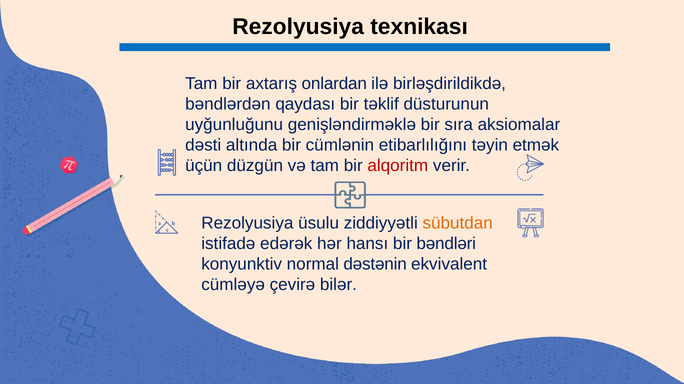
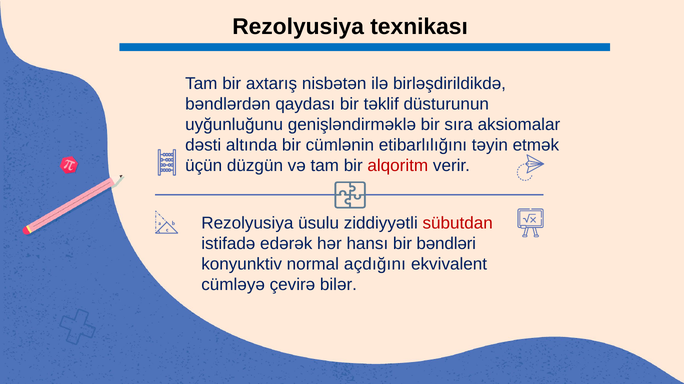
onlardan: onlardan -> nisbətən
sübutdan colour: orange -> red
dəstənin: dəstənin -> açdığını
